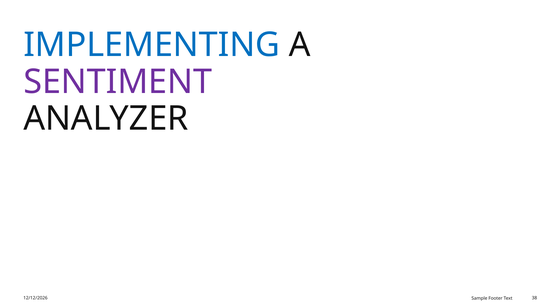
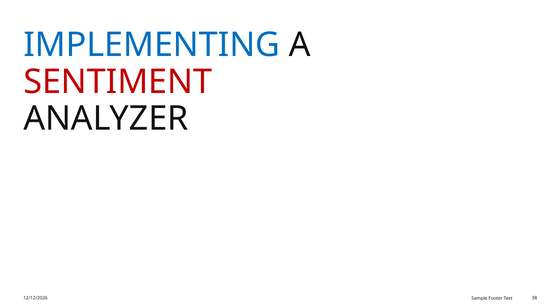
SENTIMENT colour: purple -> red
